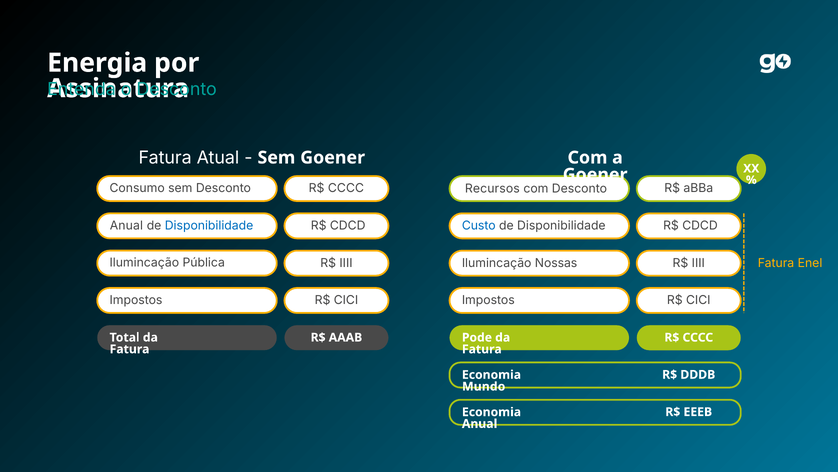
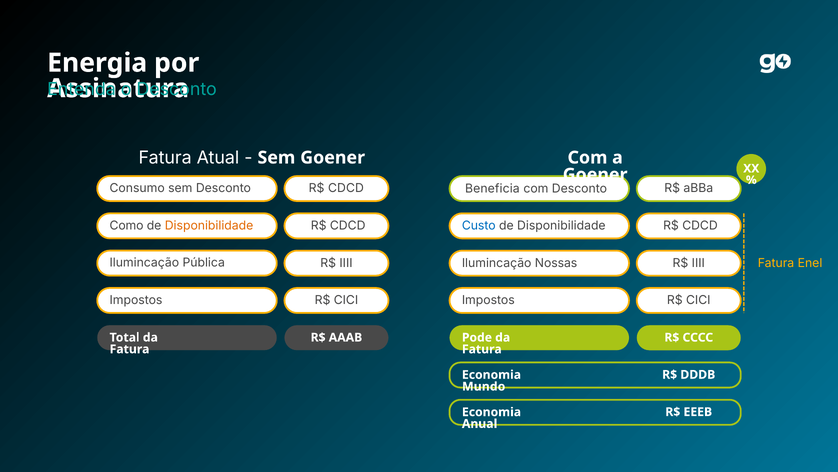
CCCC at (346, 188): CCCC -> CDCD
Recursos: Recursos -> Beneficia
Anual at (126, 225): Anual -> Como
Disponibilidade at (209, 225) colour: blue -> orange
